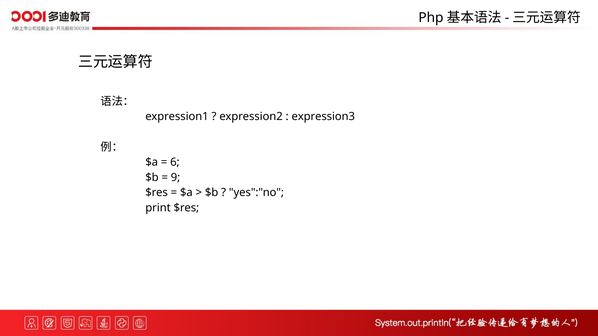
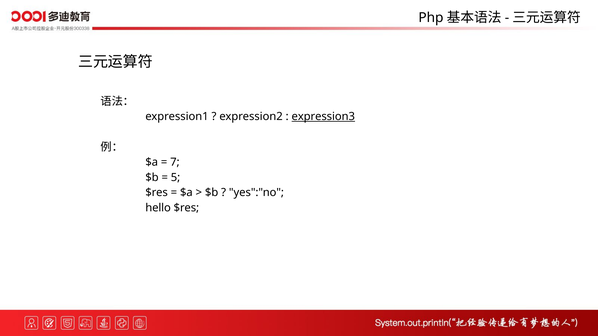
expression3 underline: none -> present
6: 6 -> 7
9: 9 -> 5
print: print -> hello
